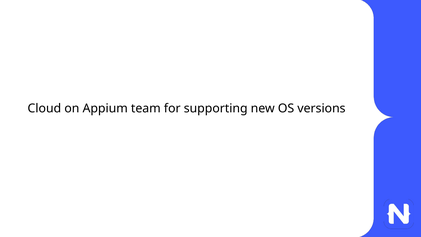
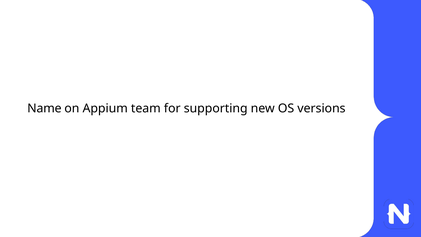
Cloud: Cloud -> Name
